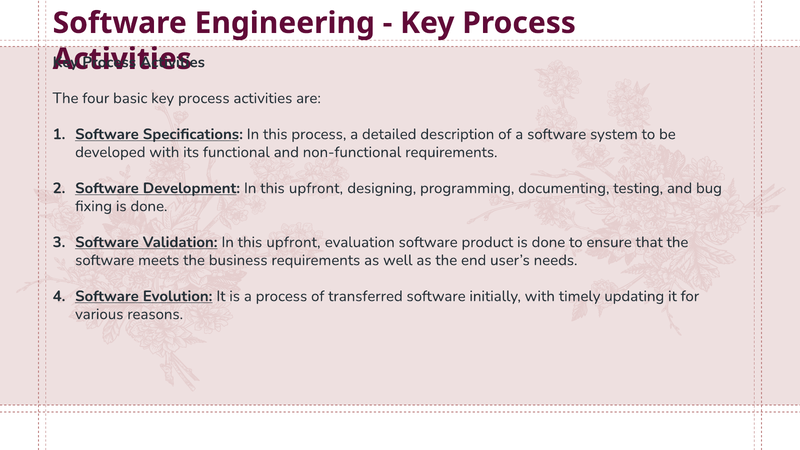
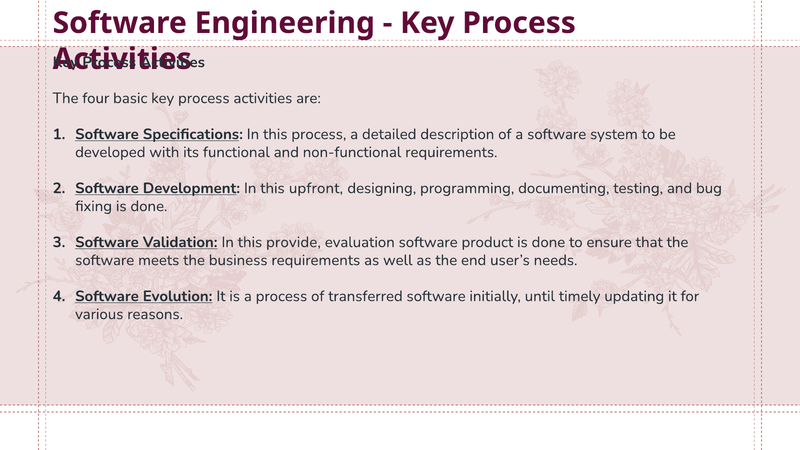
Validation In this upfront: upfront -> provide
initially with: with -> until
